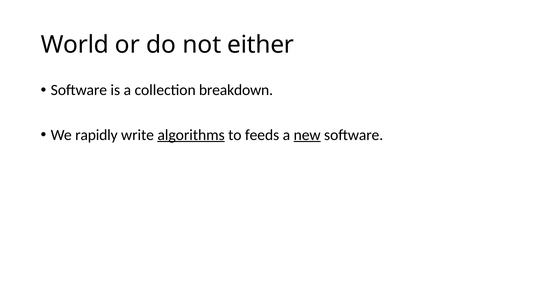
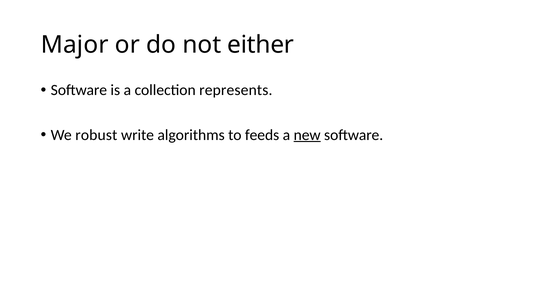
World: World -> Major
breakdown: breakdown -> represents
rapidly: rapidly -> robust
algorithms underline: present -> none
